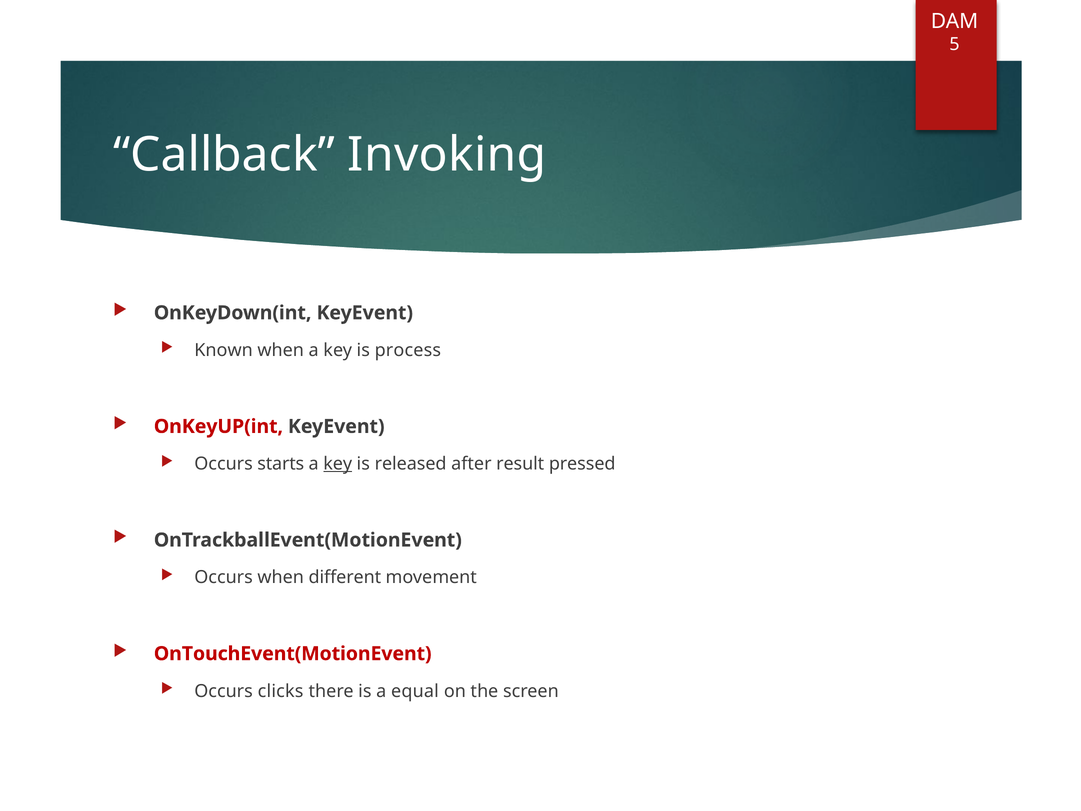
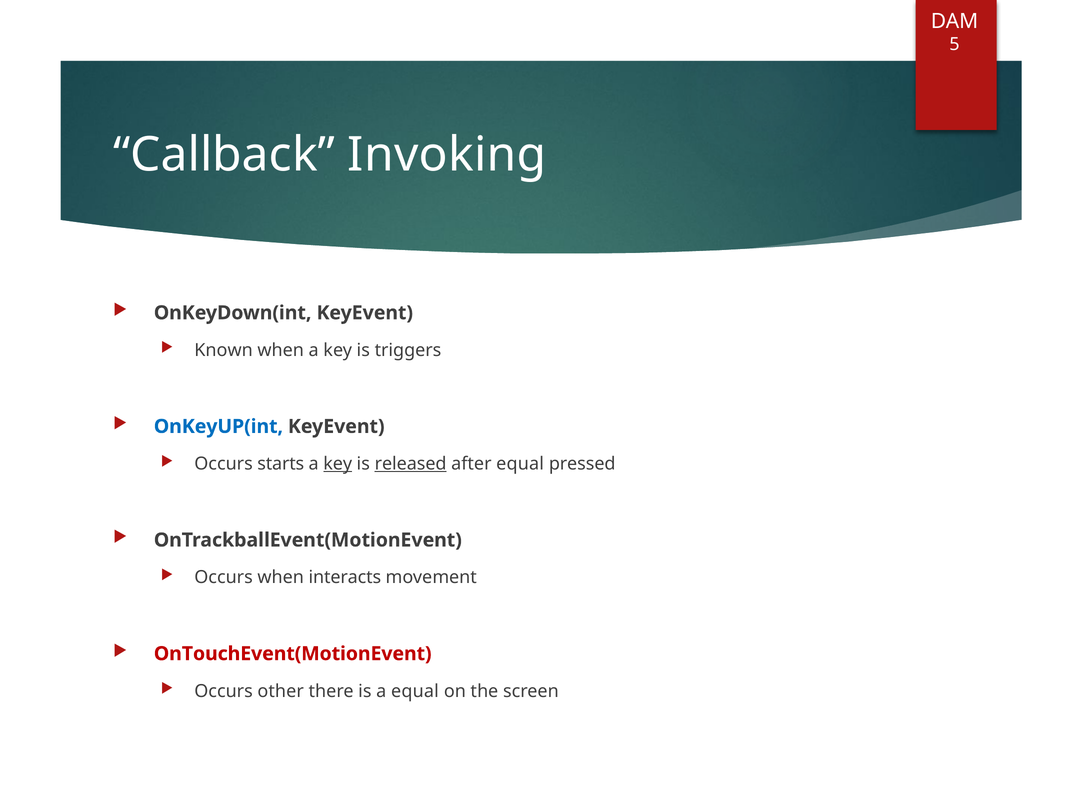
process: process -> triggers
OnKeyUP(int colour: red -> blue
released underline: none -> present
after result: result -> equal
different: different -> interacts
clicks: clicks -> other
